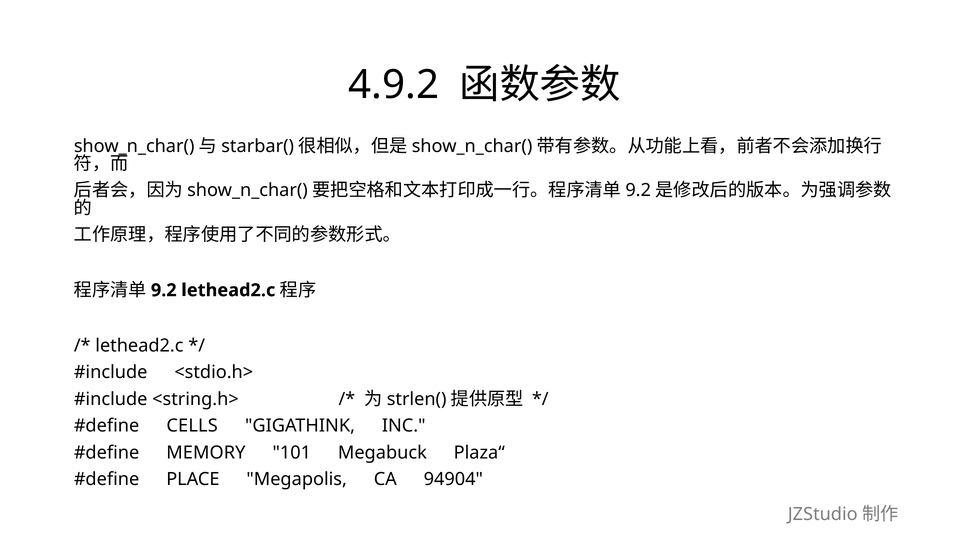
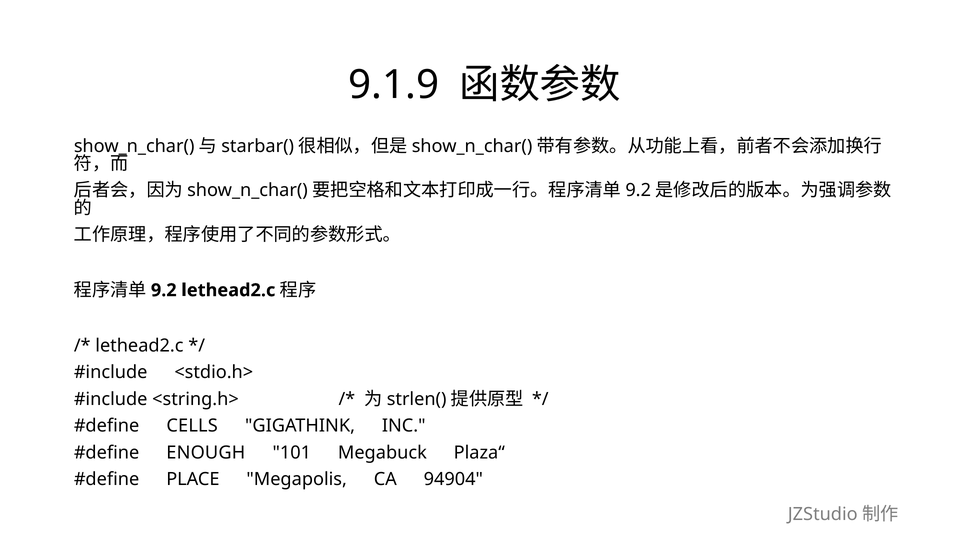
4.9.2: 4.9.2 -> 9.1.9
MEMORY: MEMORY -> ENOUGH
